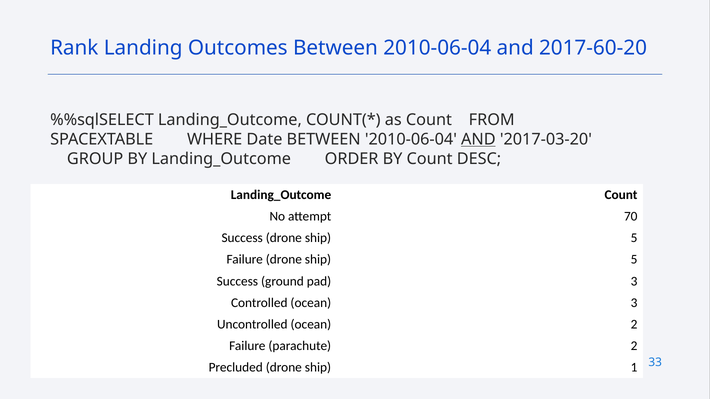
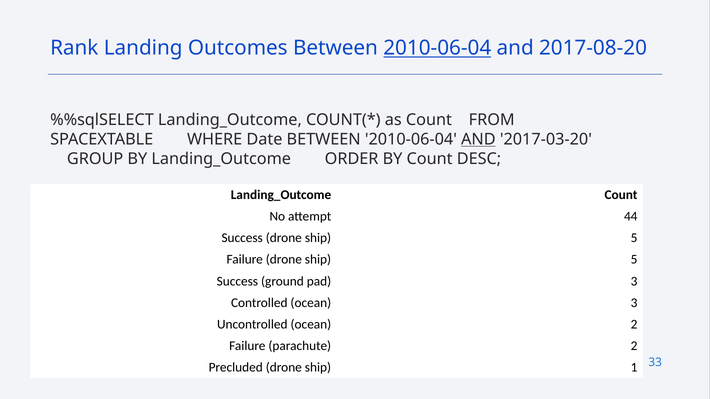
2010-06-04 at (437, 48) underline: none -> present
2017-60-20: 2017-60-20 -> 2017-08-20
70: 70 -> 44
